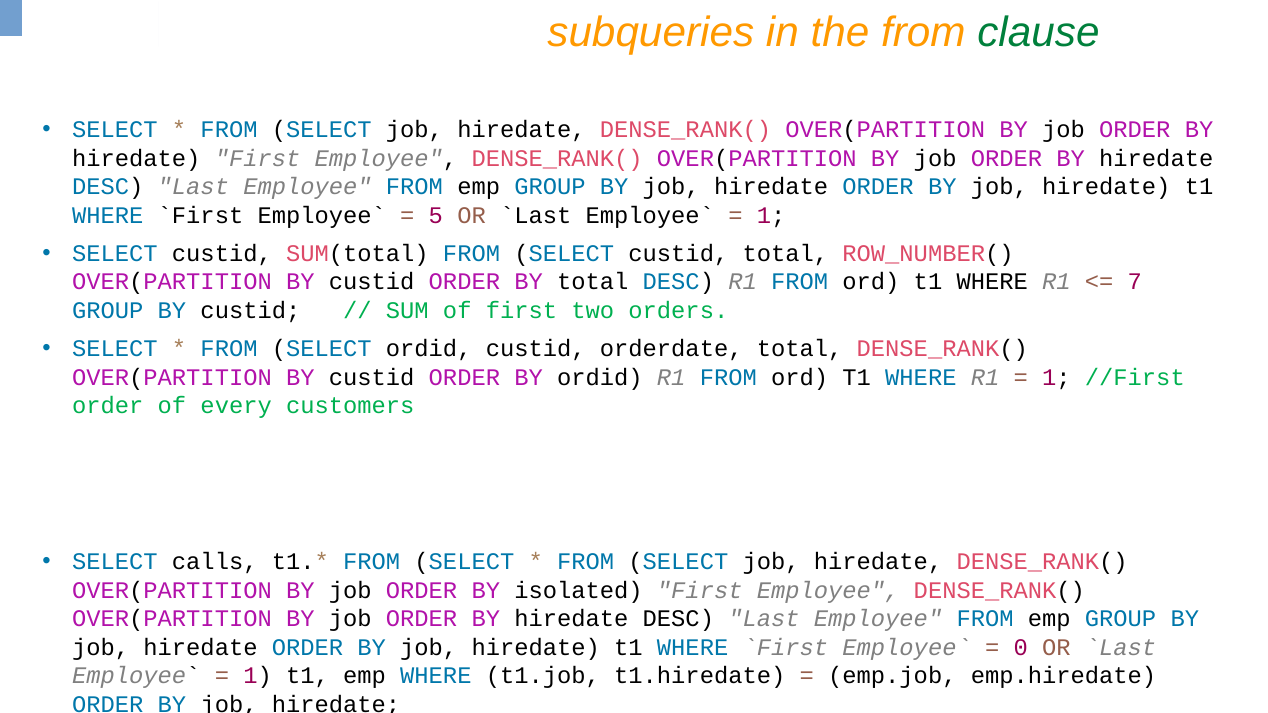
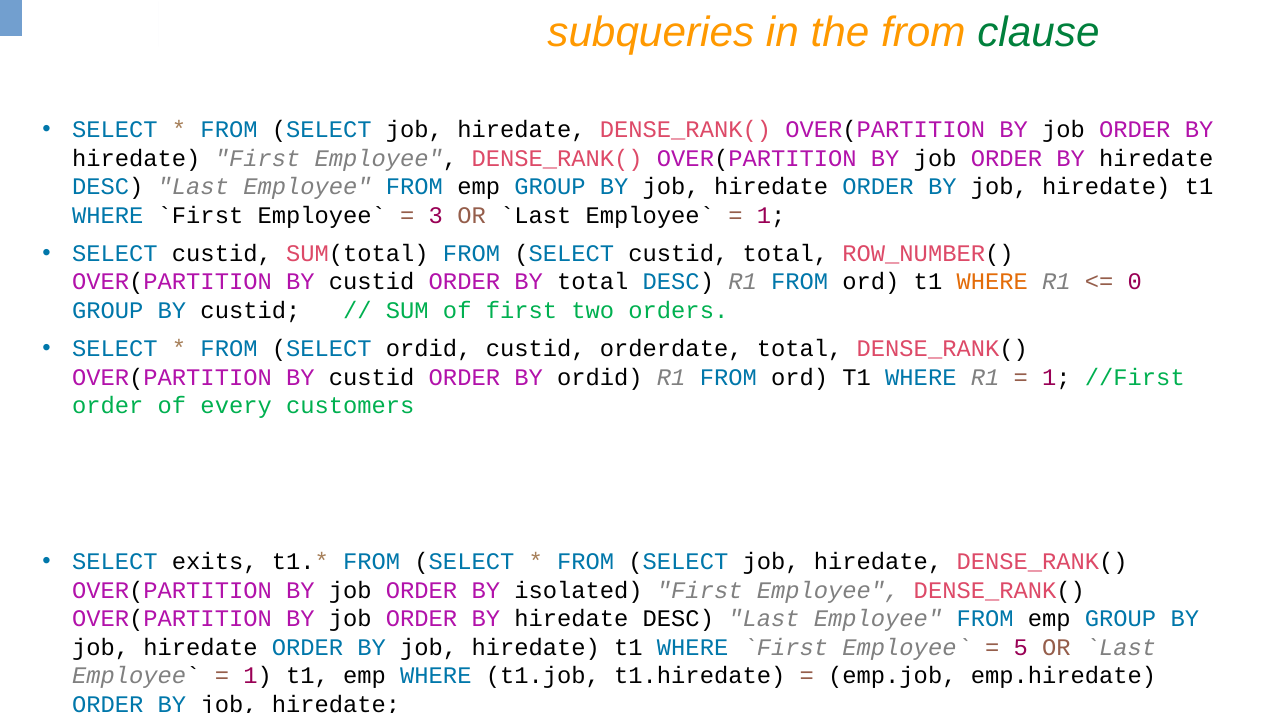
5: 5 -> 3
WHERE at (992, 282) colour: black -> orange
7: 7 -> 0
calls: calls -> exits
0: 0 -> 5
